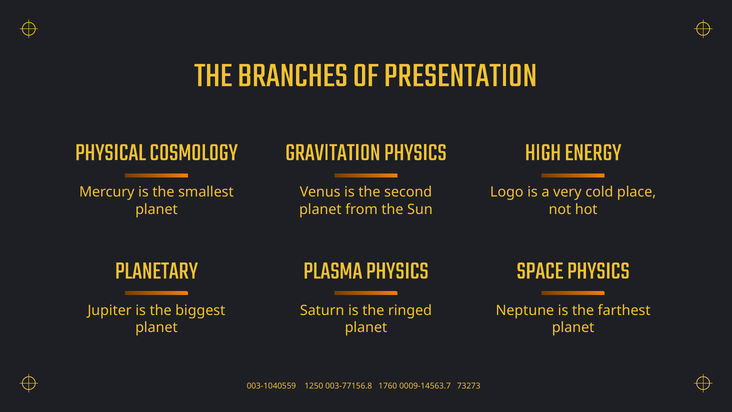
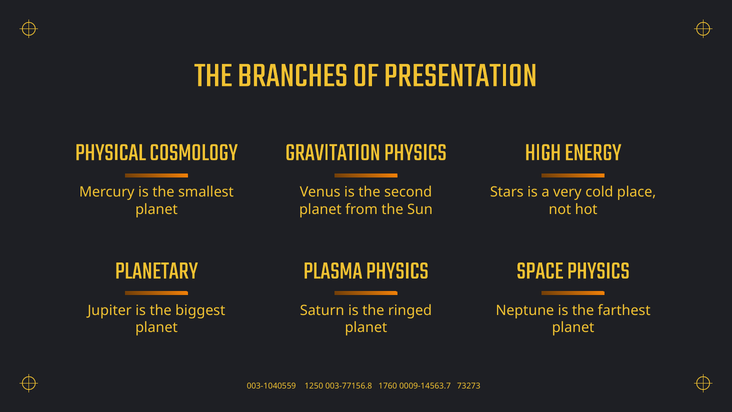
Logo: Logo -> Stars
